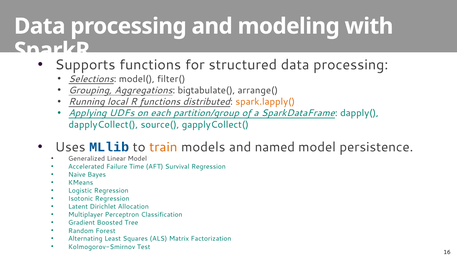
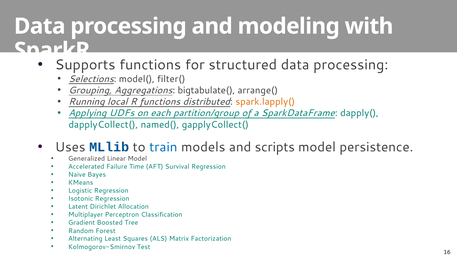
source(: source( -> named(
train colour: orange -> blue
named: named -> scripts
